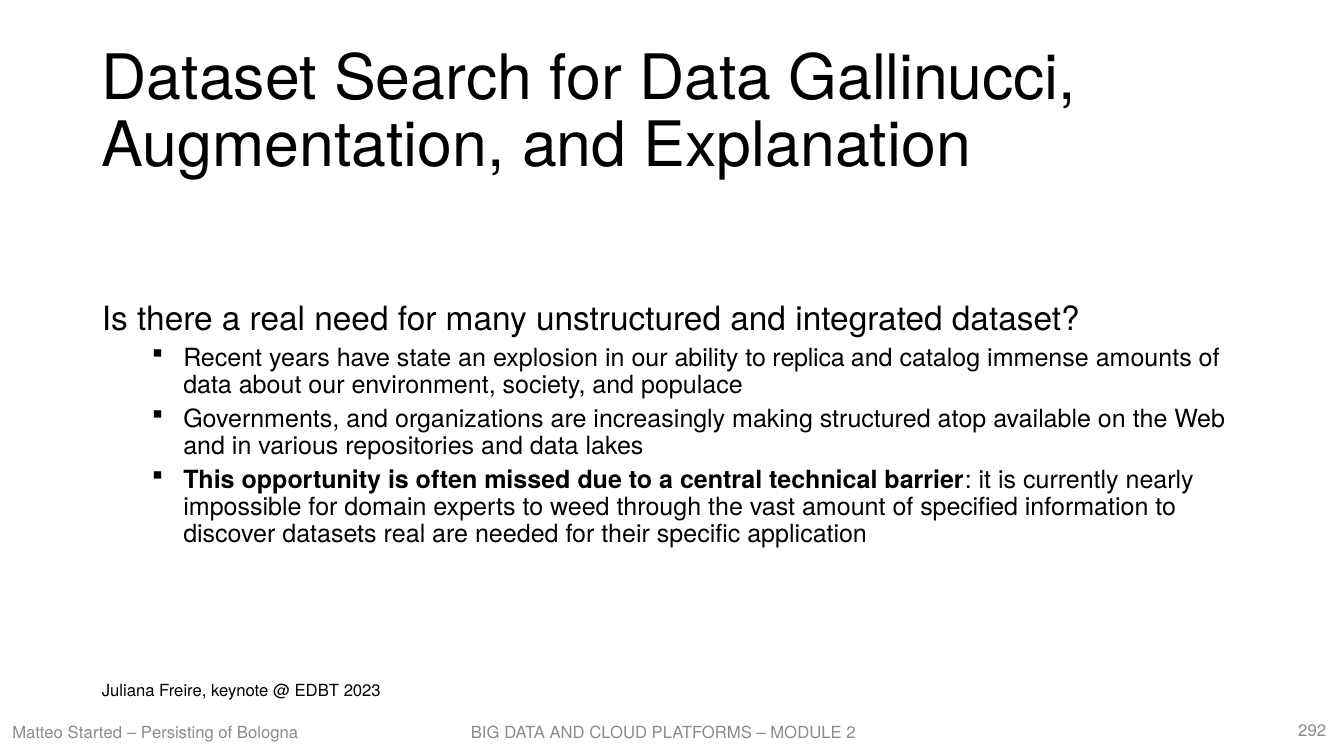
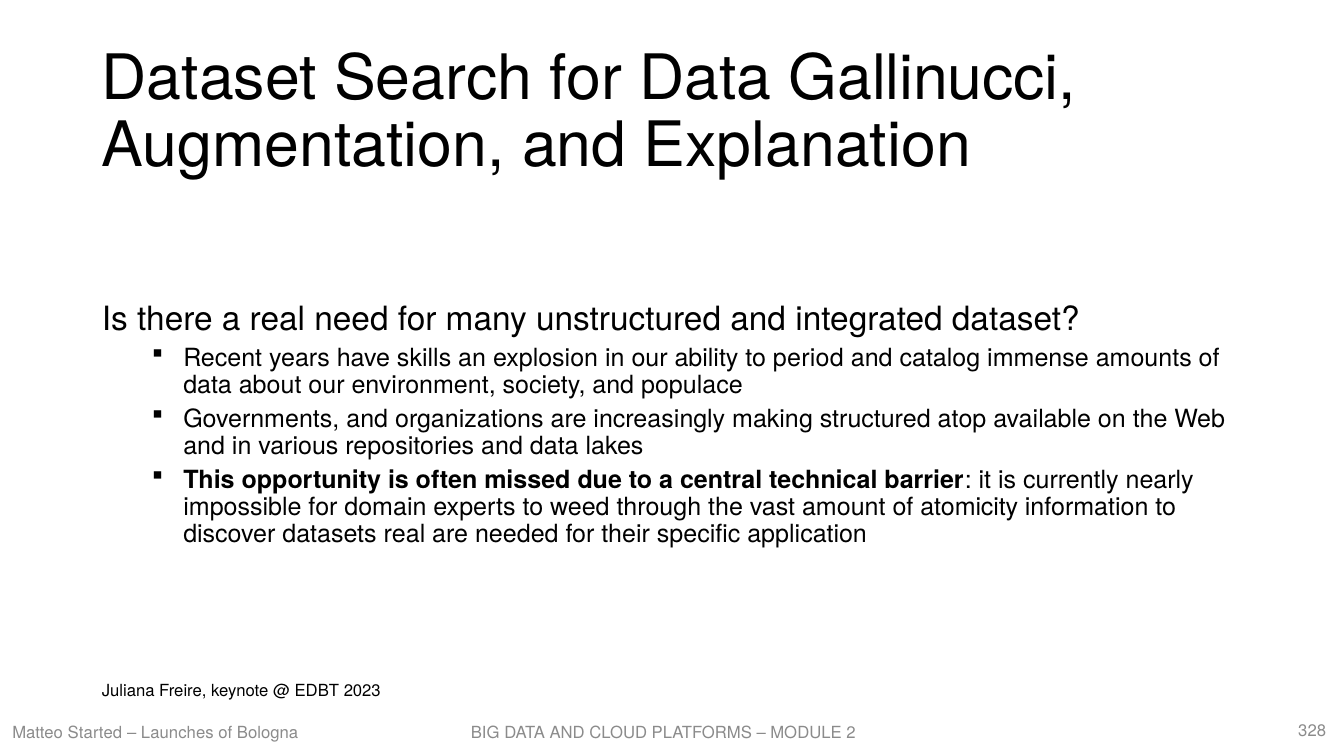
state: state -> skills
replica: replica -> period
specified: specified -> atomicity
Persisting: Persisting -> Launches
292: 292 -> 328
